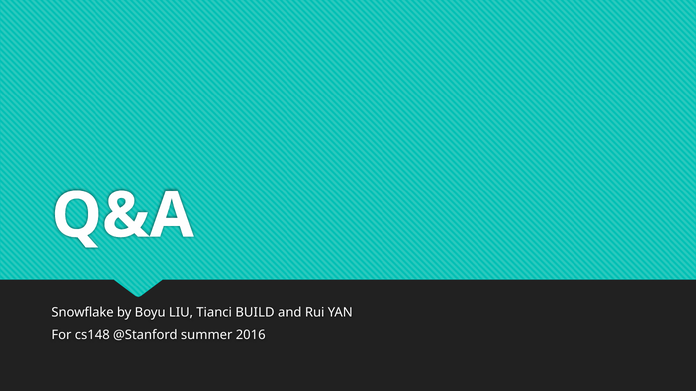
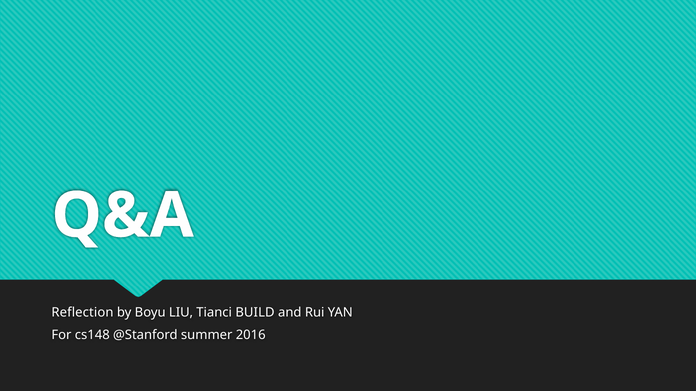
Snowflake: Snowflake -> Reflection
